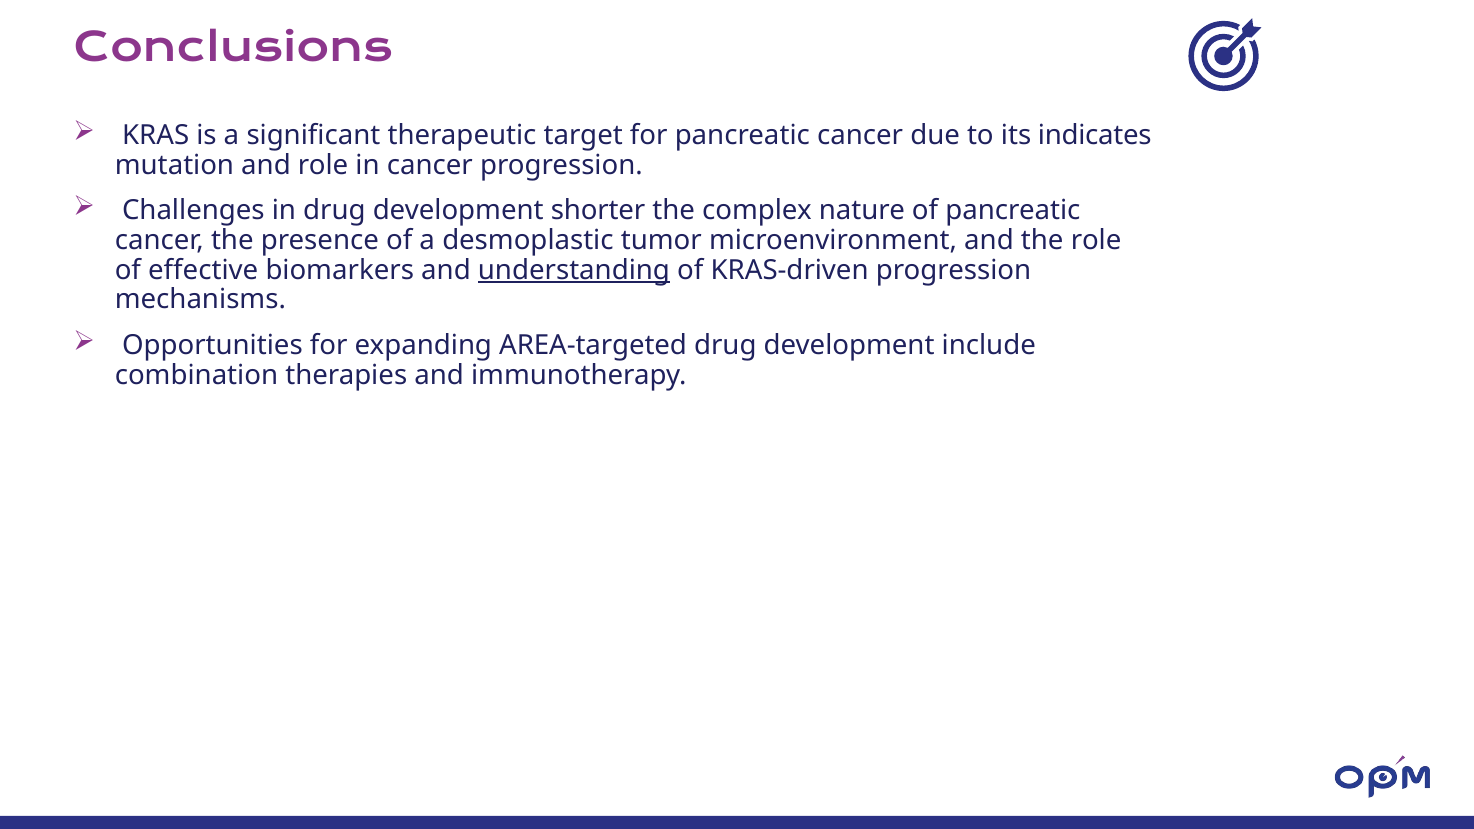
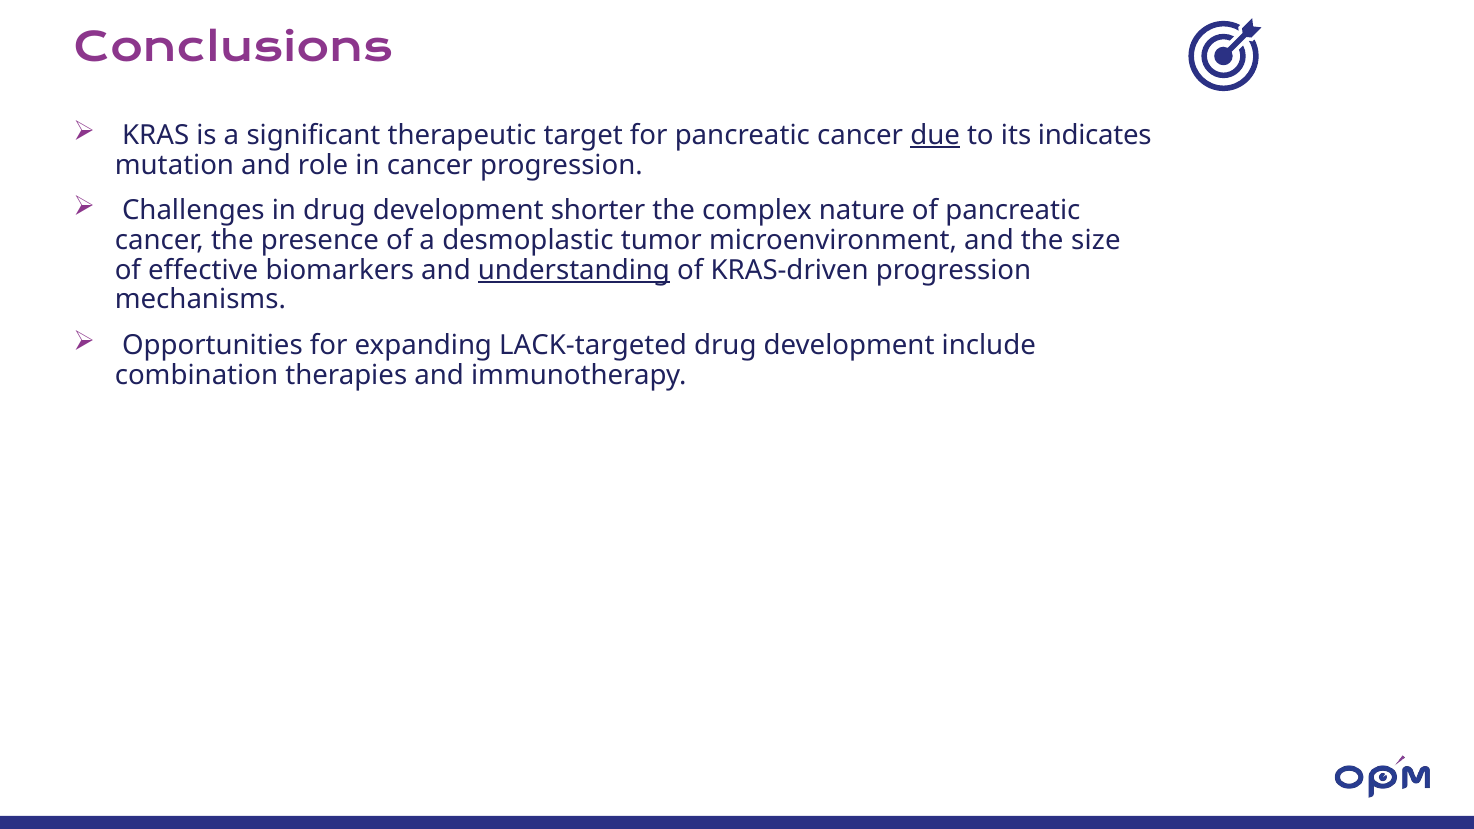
due underline: none -> present
the role: role -> size
AREA-targeted: AREA-targeted -> LACK-targeted
